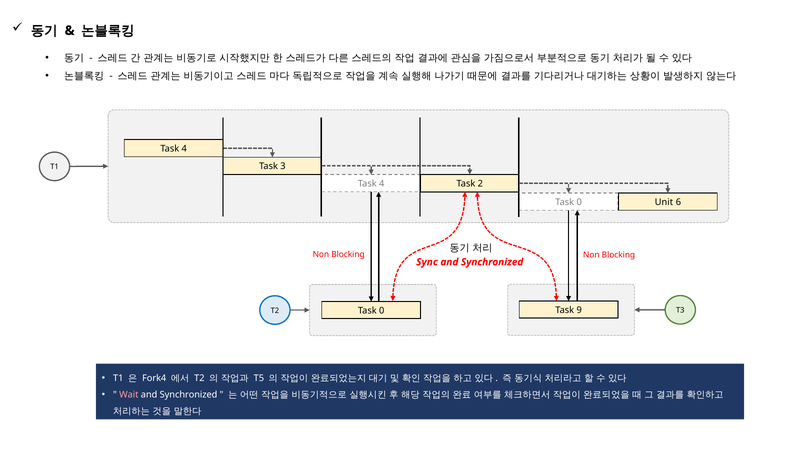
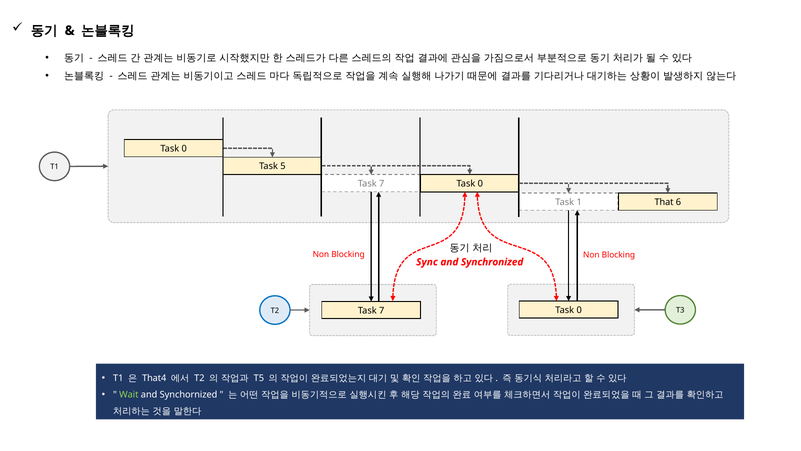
4 at (184, 149): 4 -> 0
3: 3 -> 5
4 at (382, 184): 4 -> 7
2 at (480, 184): 2 -> 0
0 at (579, 202): 0 -> 1
Unit: Unit -> That
9 at (579, 310): 9 -> 0
0 at (382, 310): 0 -> 7
Fork4: Fork4 -> That4
Wait colour: pink -> light green
Synchronized at (189, 395): Synchronized -> Synchornized
